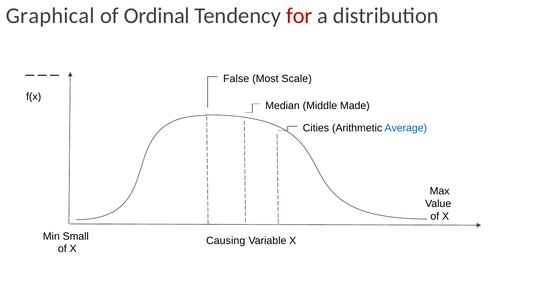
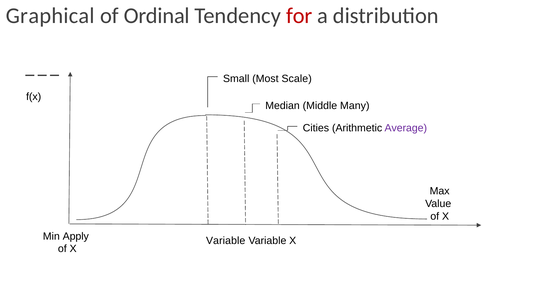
False: False -> Small
Made: Made -> Many
Average colour: blue -> purple
Small: Small -> Apply
Causing at (226, 241): Causing -> Variable
